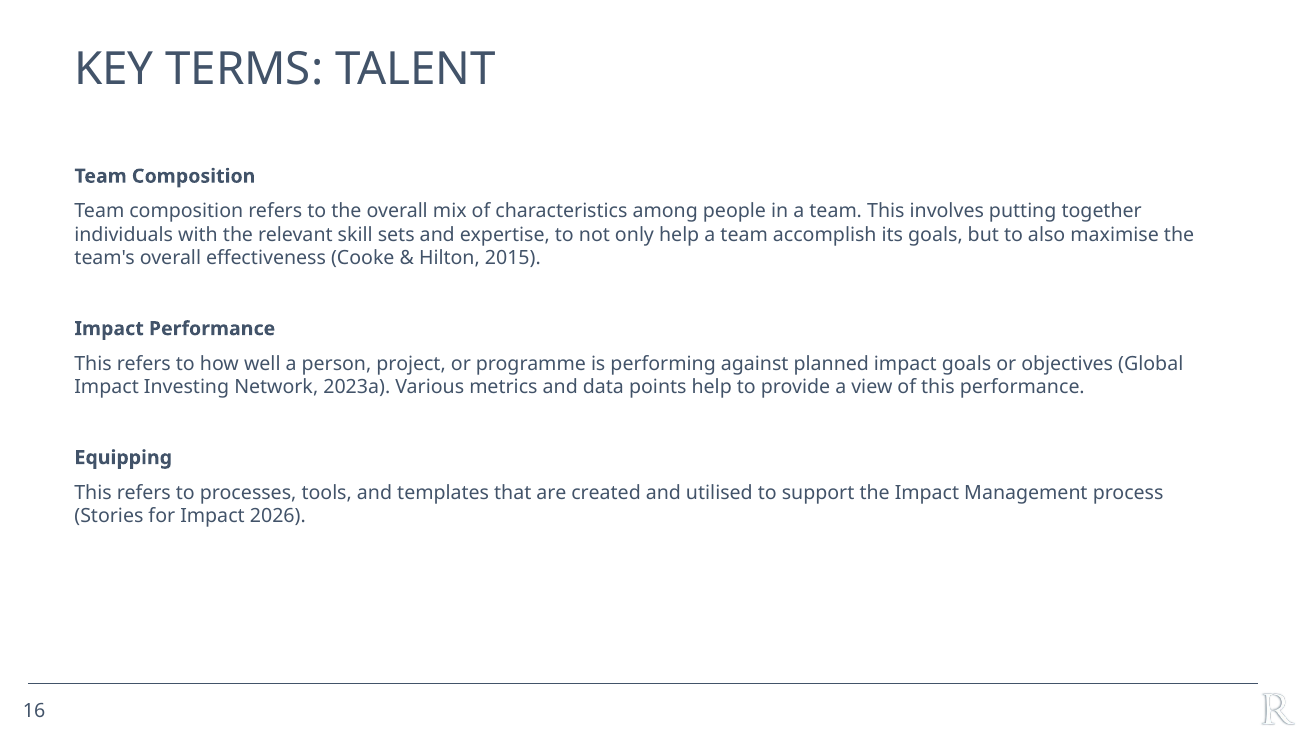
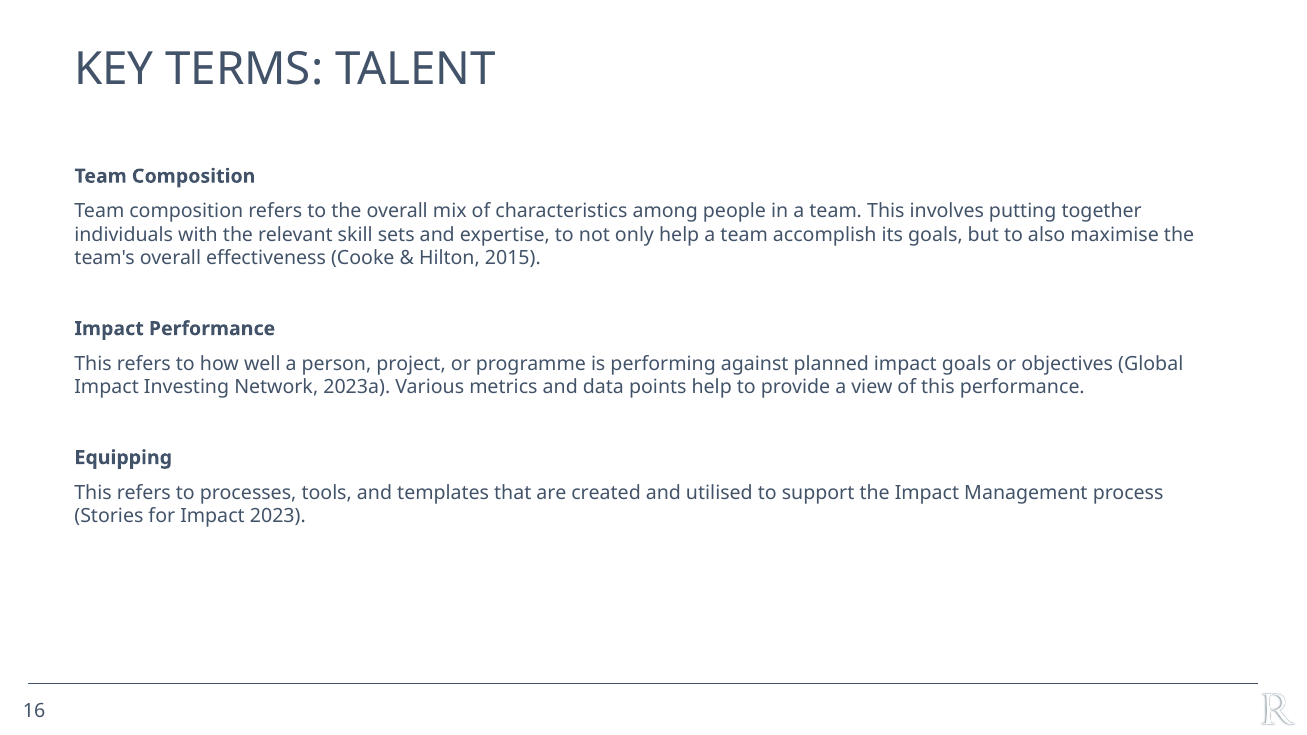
2026: 2026 -> 2023
